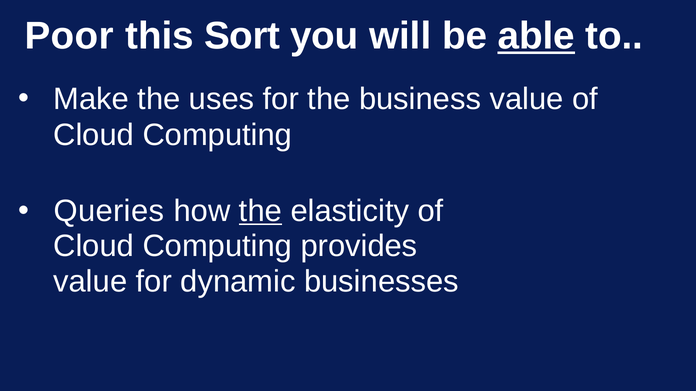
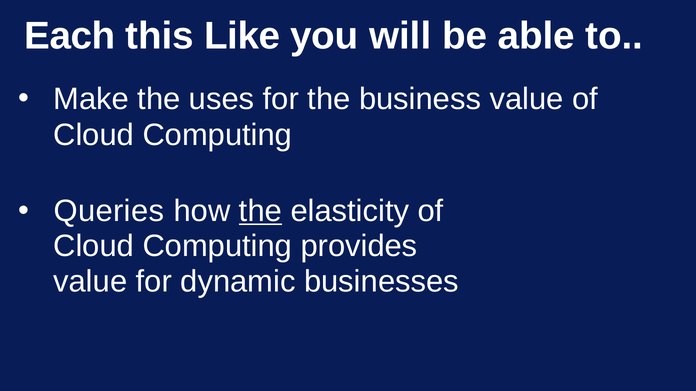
Poor: Poor -> Each
Sort: Sort -> Like
able underline: present -> none
